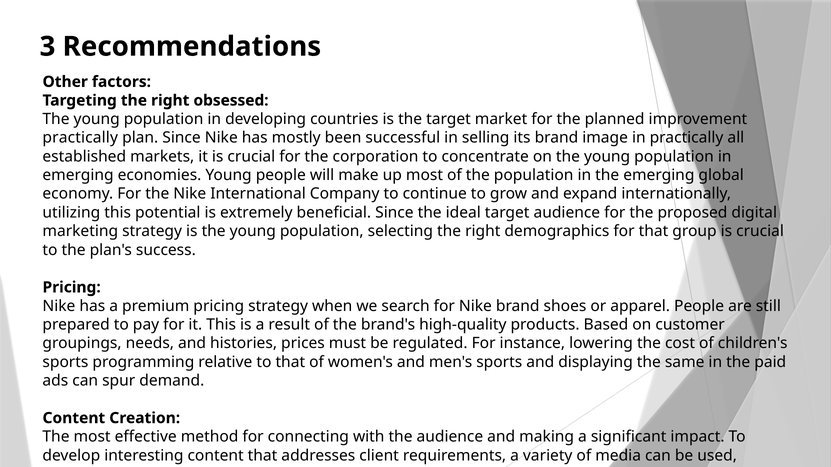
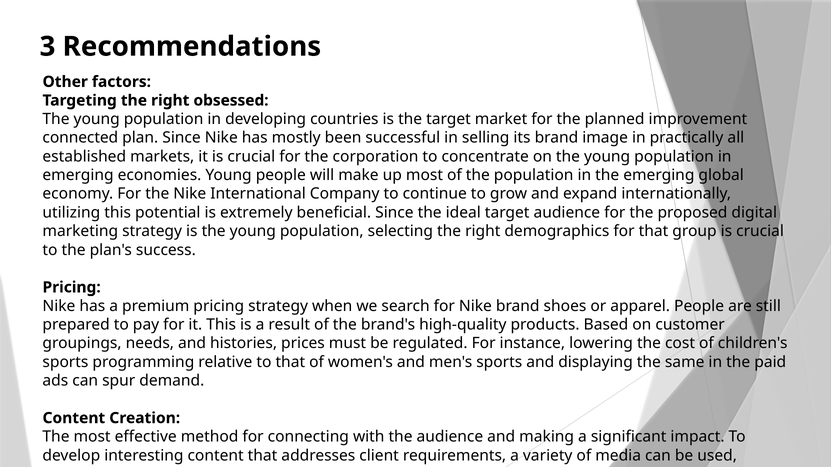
practically at (80, 138): practically -> connected
